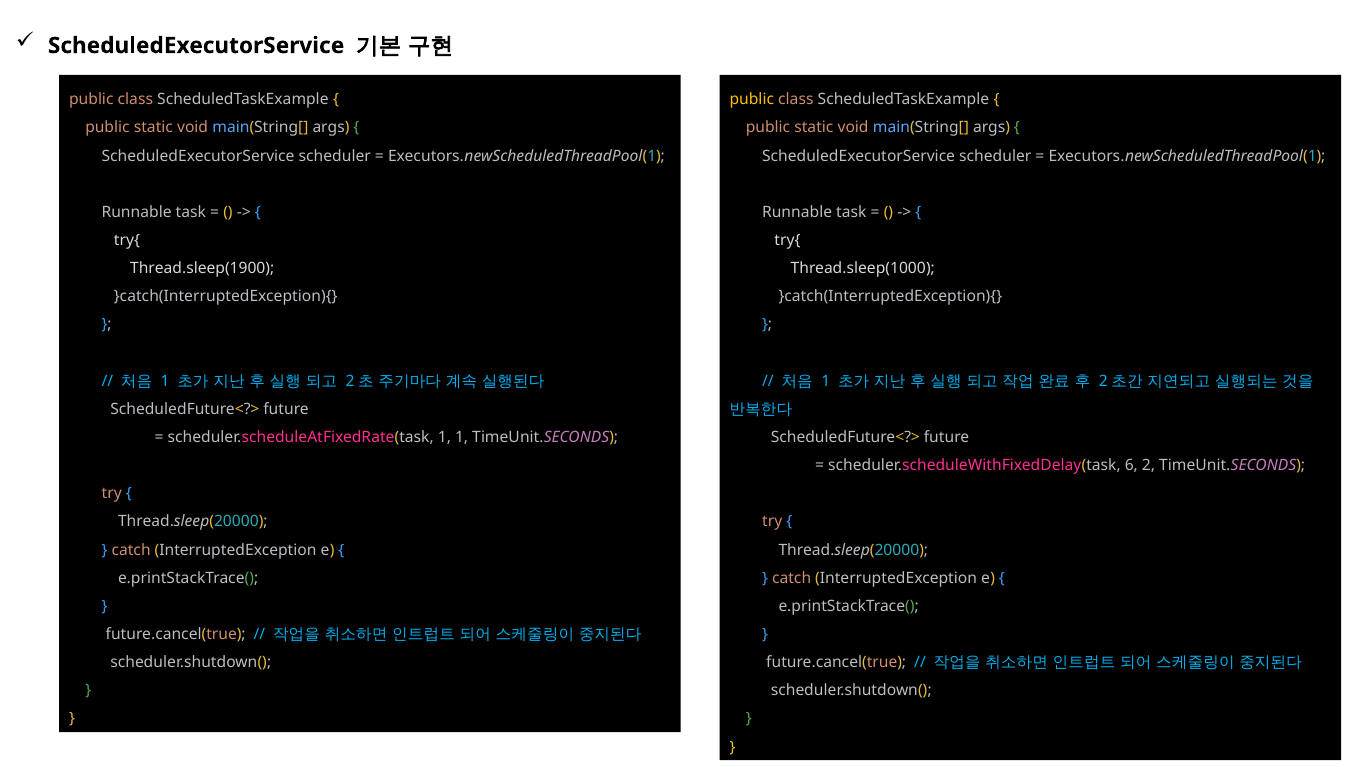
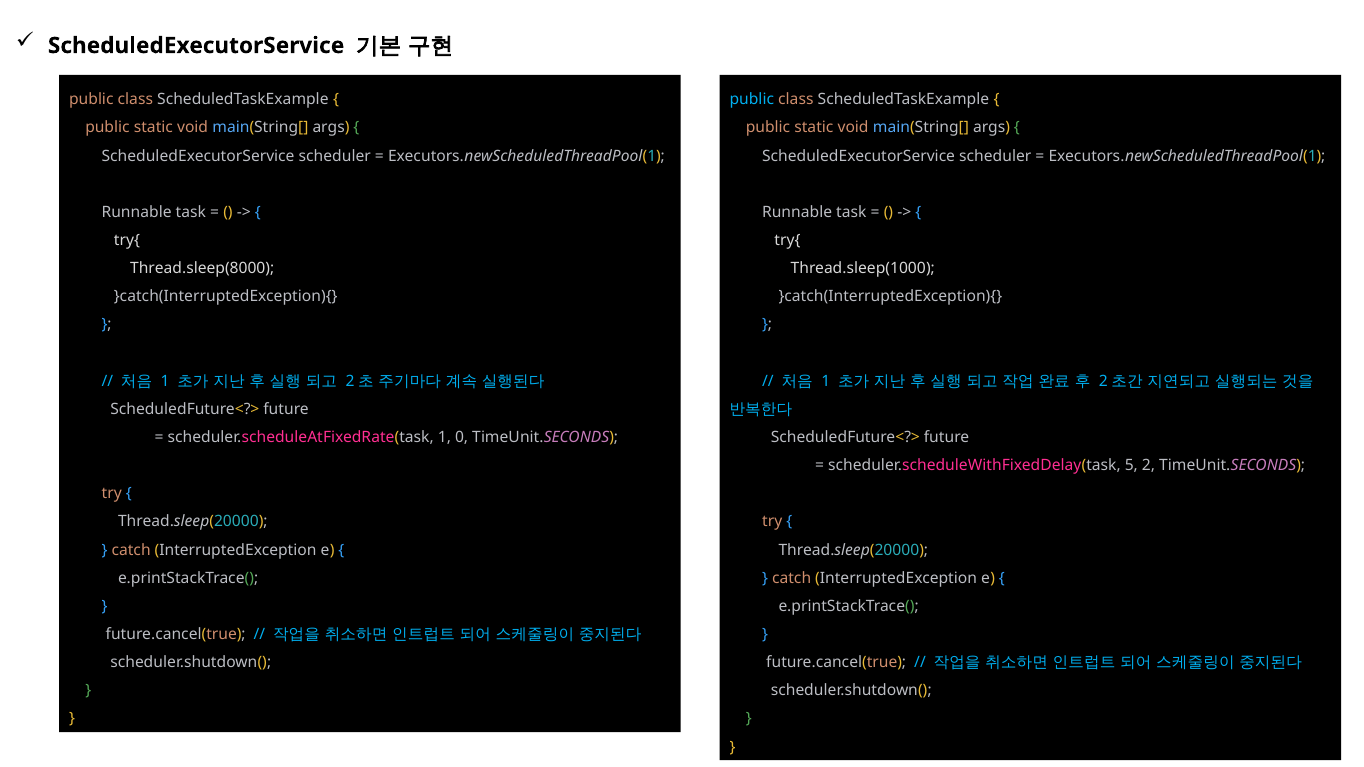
public at (752, 100) colour: yellow -> light blue
Thread.sleep(1900: Thread.sleep(1900 -> Thread.sleep(8000
1 1: 1 -> 0
6: 6 -> 5
